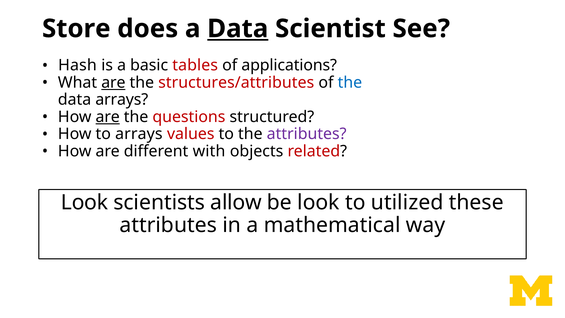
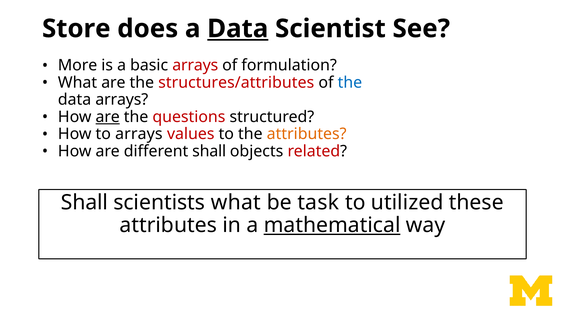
Hash: Hash -> More
basic tables: tables -> arrays
applications: applications -> formulation
are at (113, 82) underline: present -> none
attributes at (307, 134) colour: purple -> orange
different with: with -> shall
Look at (85, 202): Look -> Shall
scientists allow: allow -> what
be look: look -> task
mathematical underline: none -> present
